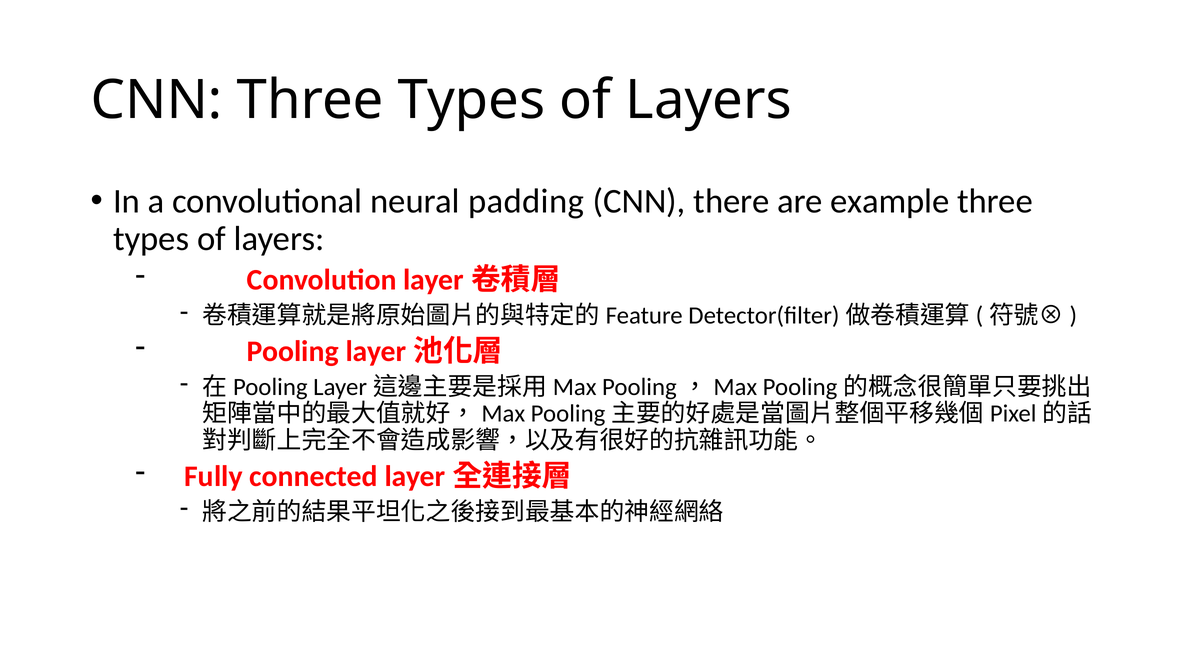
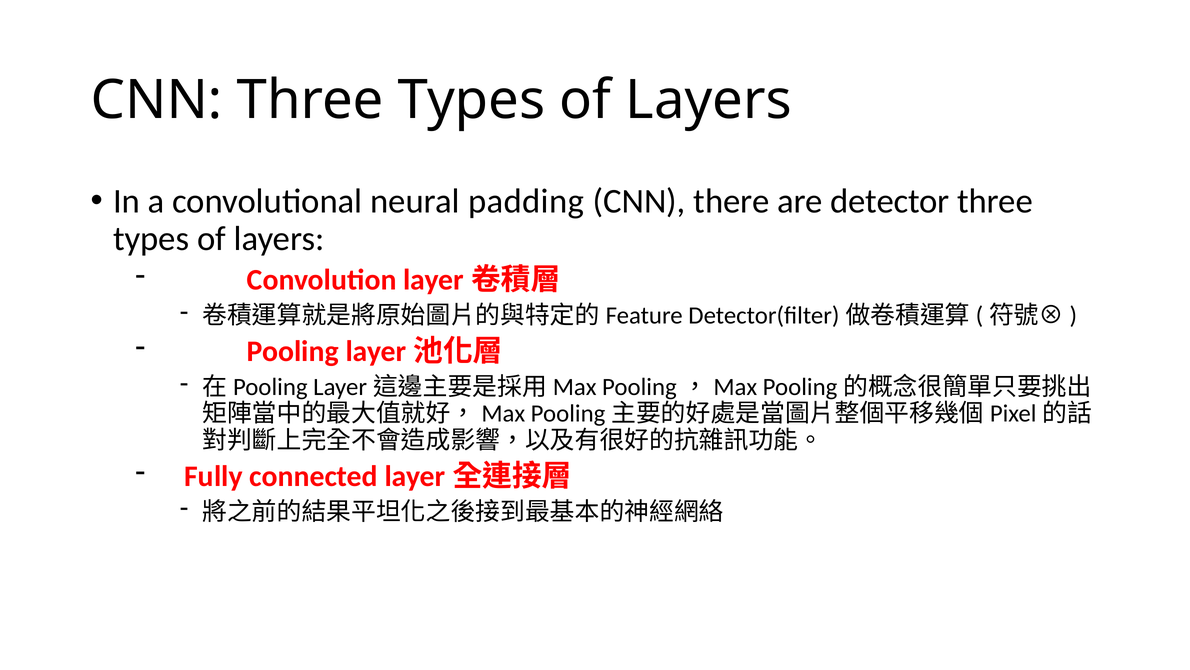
example: example -> detector
